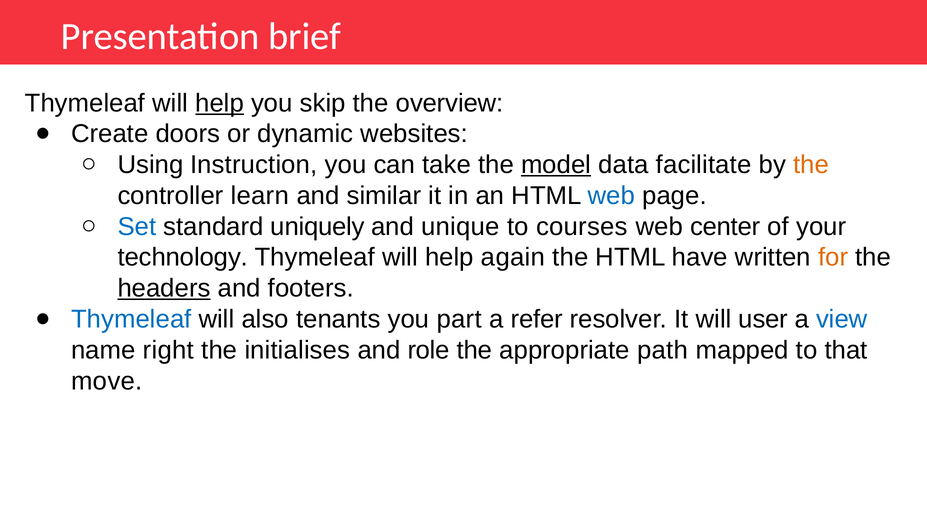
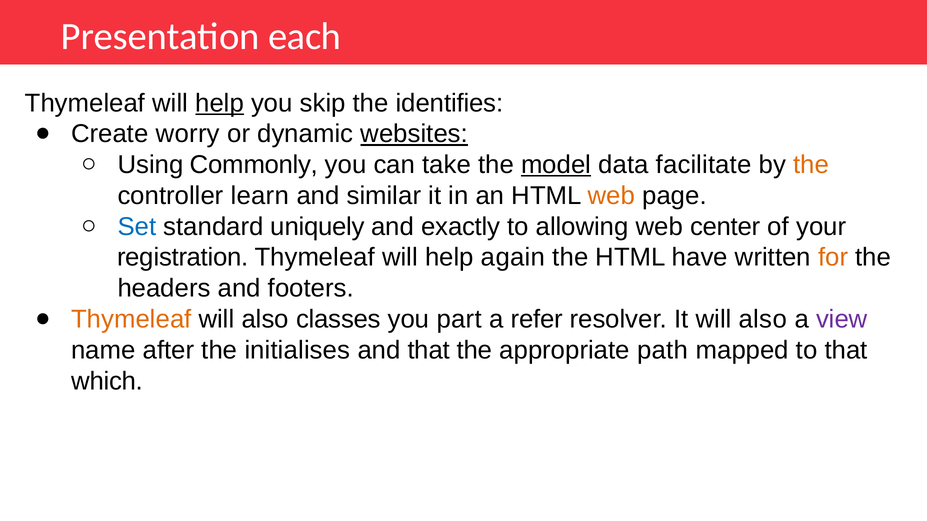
brief: brief -> each
overview: overview -> identifies
doors: doors -> worry
websites underline: none -> present
Instruction: Instruction -> Commonly
web at (611, 196) colour: blue -> orange
unique: unique -> exactly
courses: courses -> allowing
technology: technology -> registration
headers underline: present -> none
Thymeleaf at (131, 320) colour: blue -> orange
tenants: tenants -> classes
It will user: user -> also
view colour: blue -> purple
right: right -> after
and role: role -> that
move: move -> which
